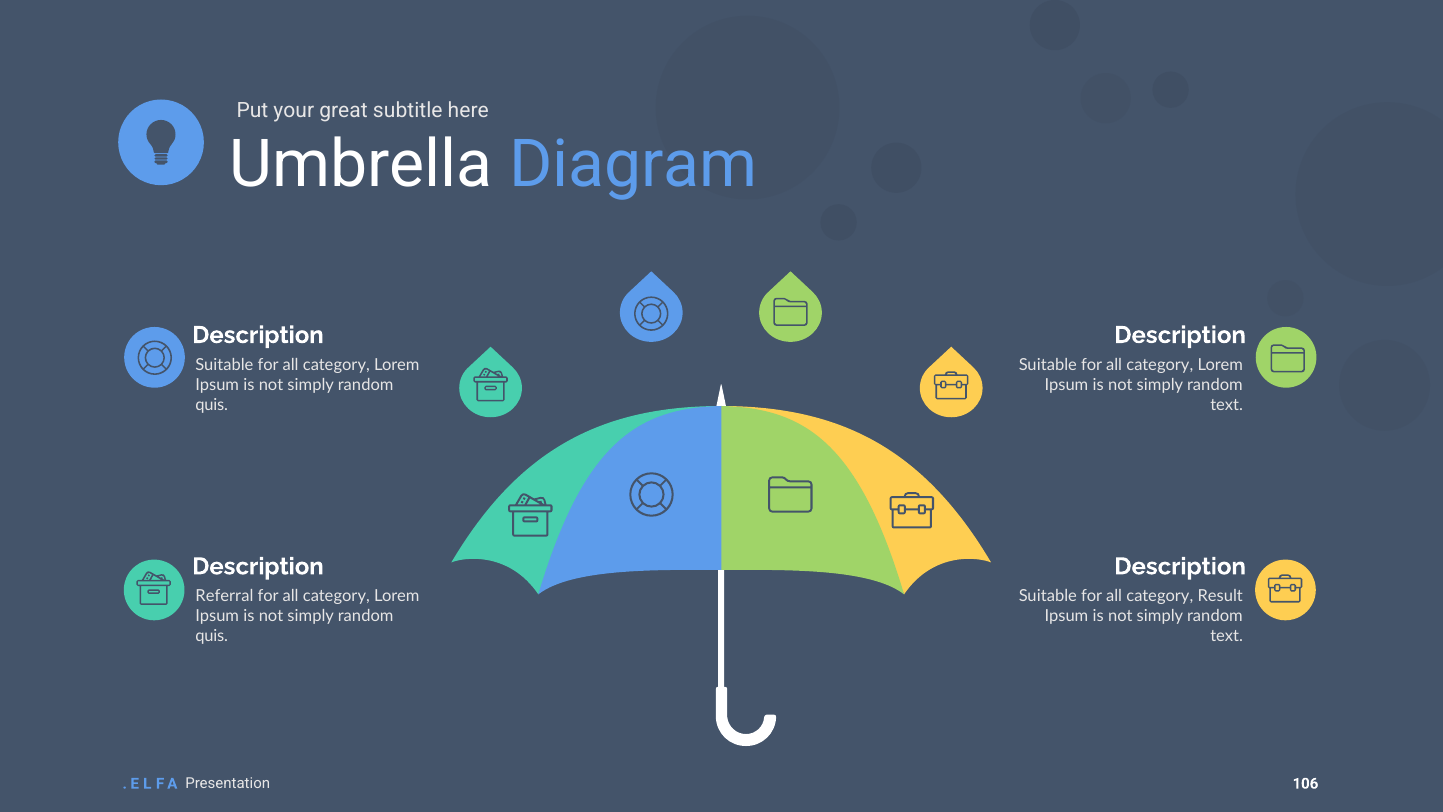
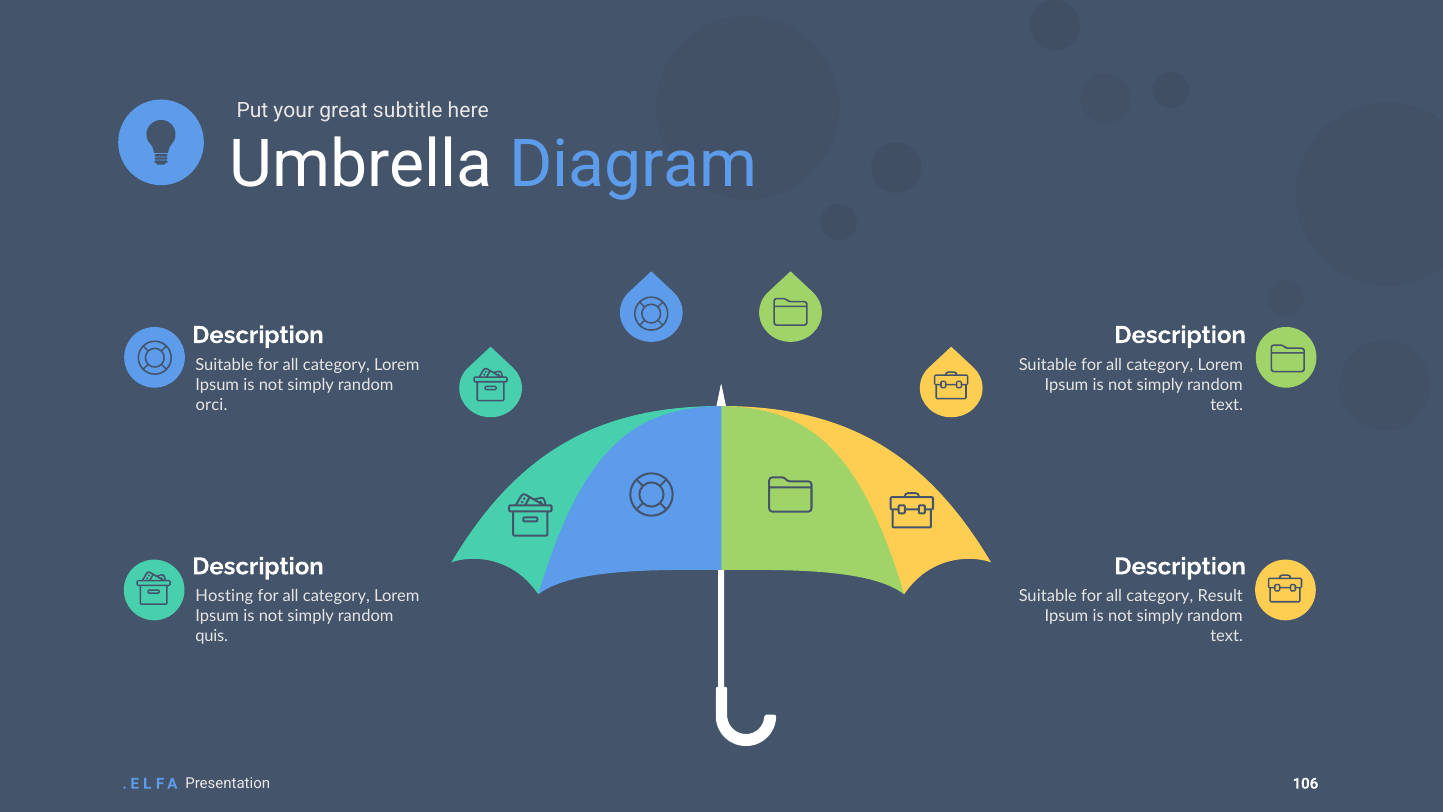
quis at (212, 404): quis -> orci
Referral: Referral -> Hosting
